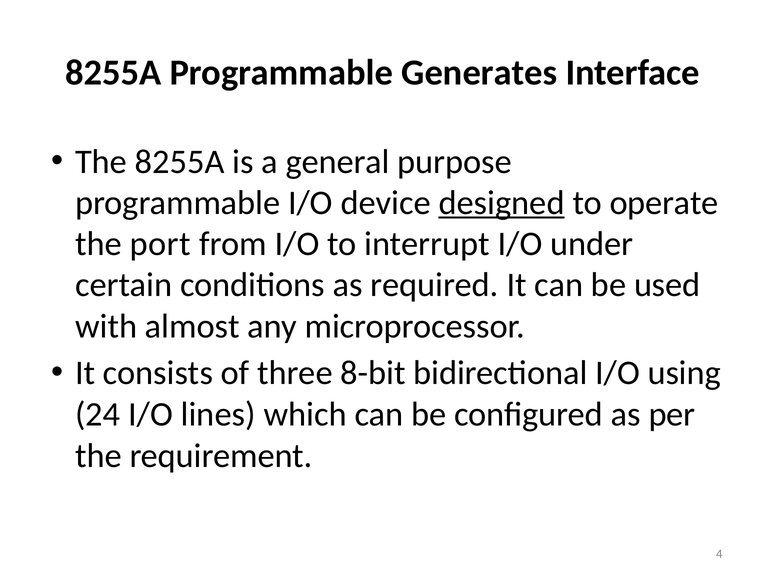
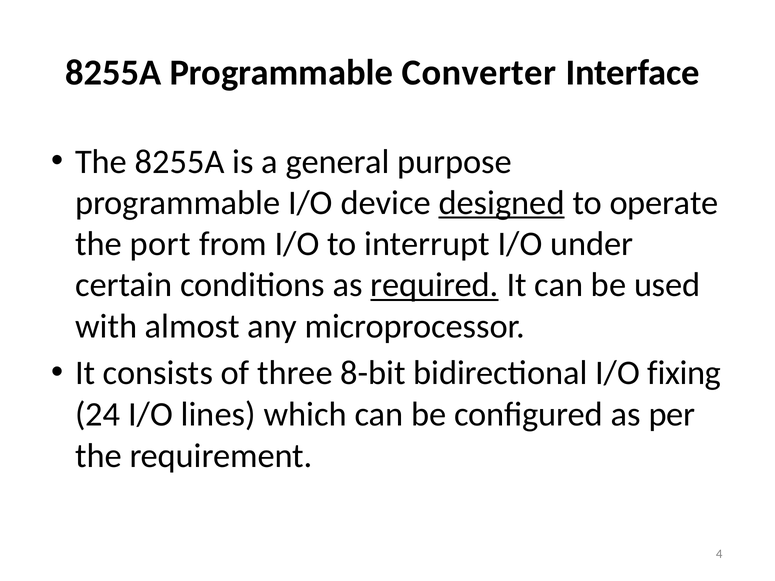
Generates: Generates -> Converter
required underline: none -> present
using: using -> fixing
